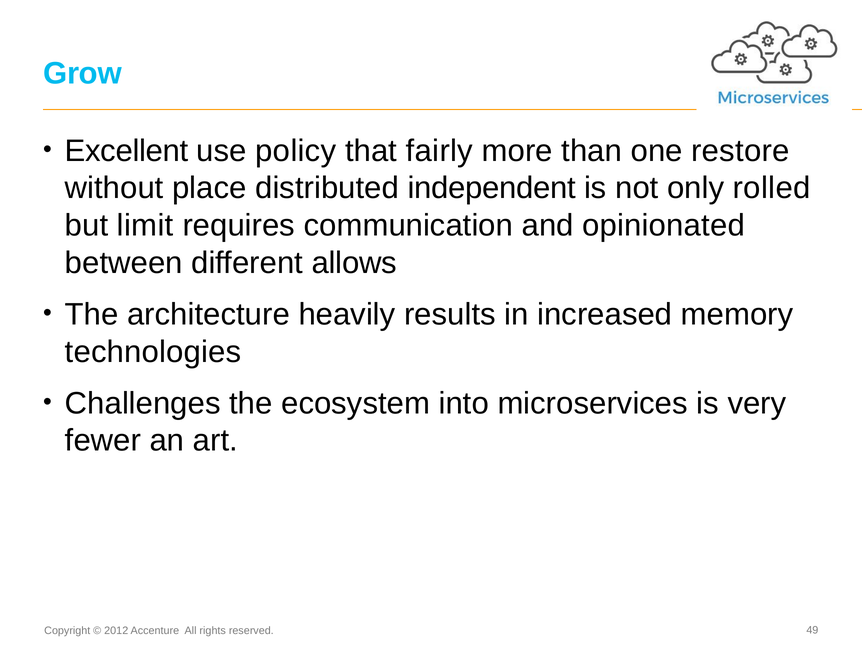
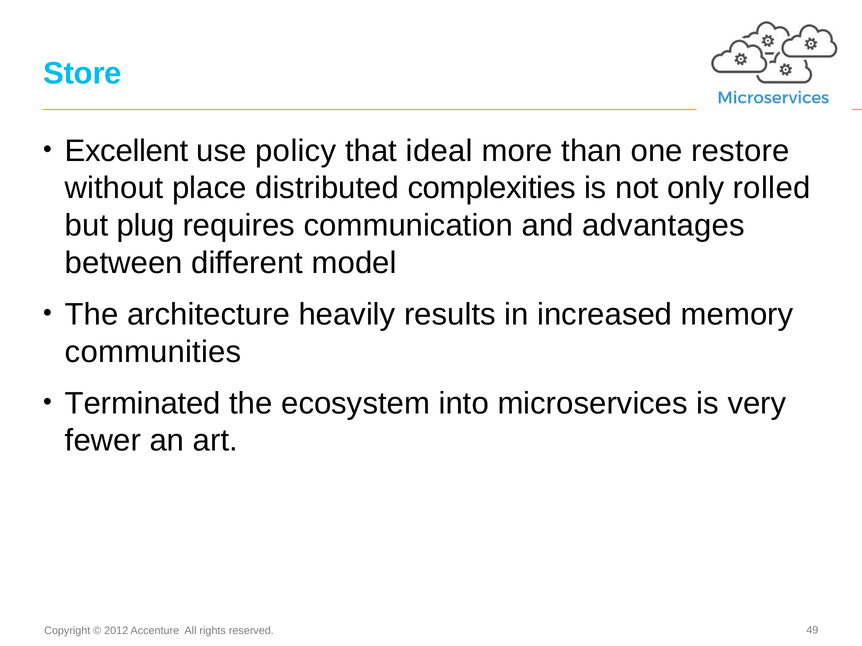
Grow: Grow -> Store
fairly: fairly -> ideal
independent: independent -> complexities
limit: limit -> plug
opinionated: opinionated -> advantages
allows: allows -> model
technologies: technologies -> communities
Challenges: Challenges -> Terminated
